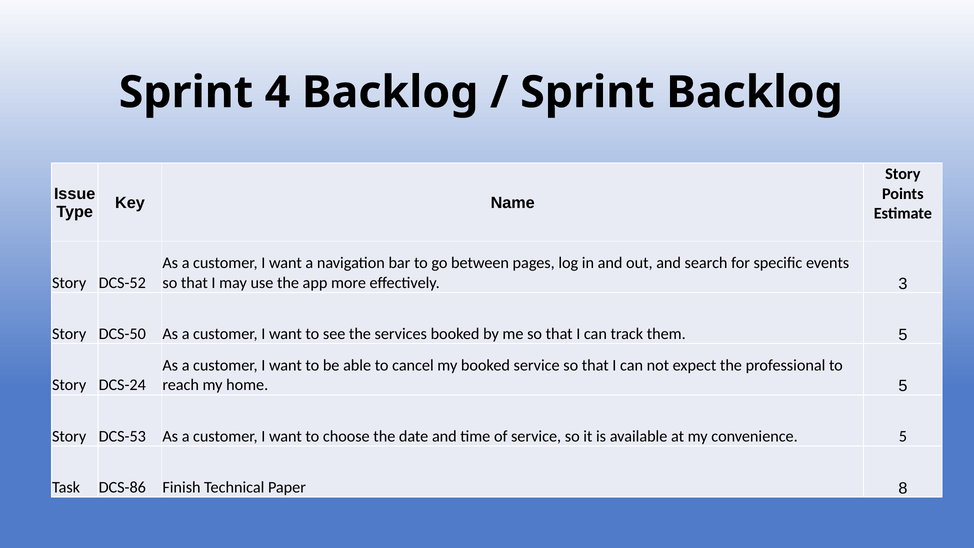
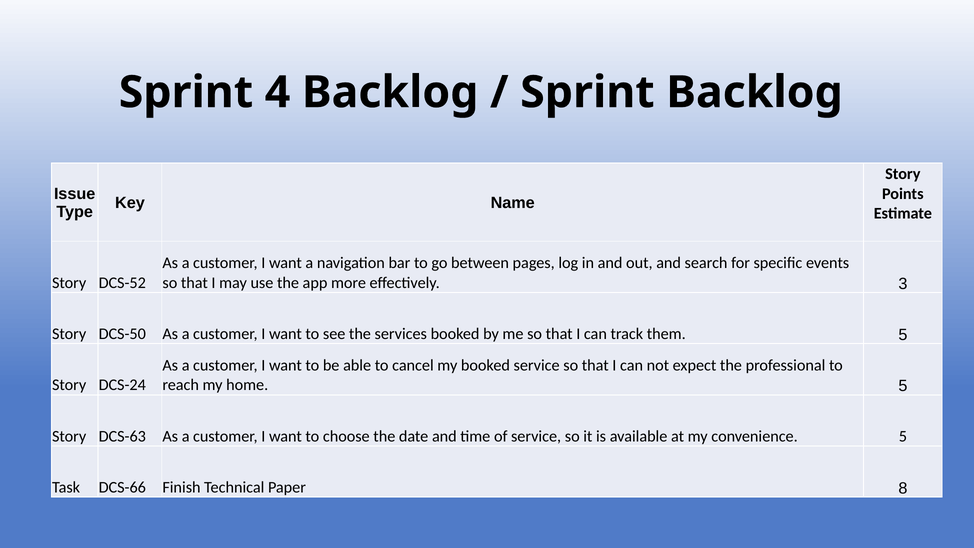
DCS-53: DCS-53 -> DCS-63
DCS-86: DCS-86 -> DCS-66
